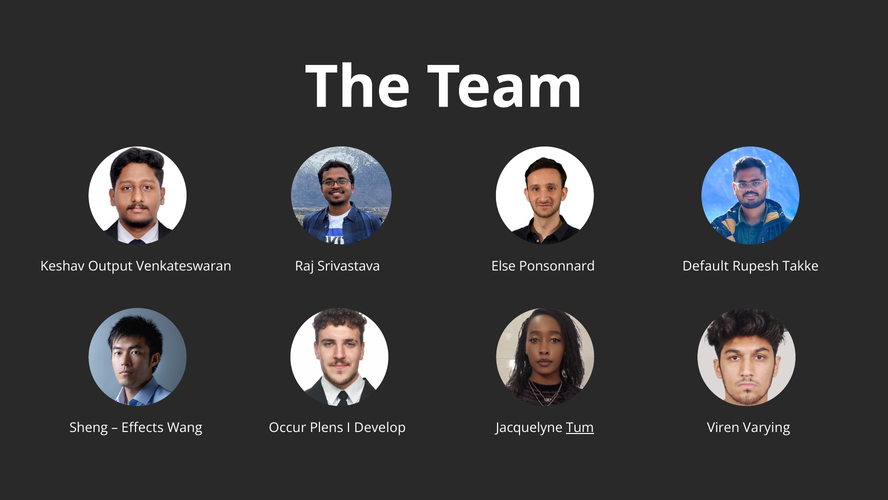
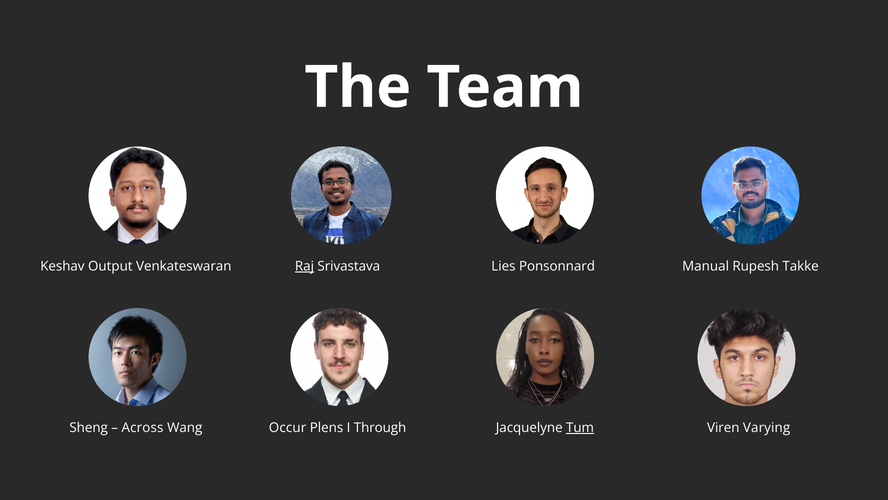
Raj underline: none -> present
Else: Else -> Lies
Default: Default -> Manual
Effects: Effects -> Across
Develop: Develop -> Through
